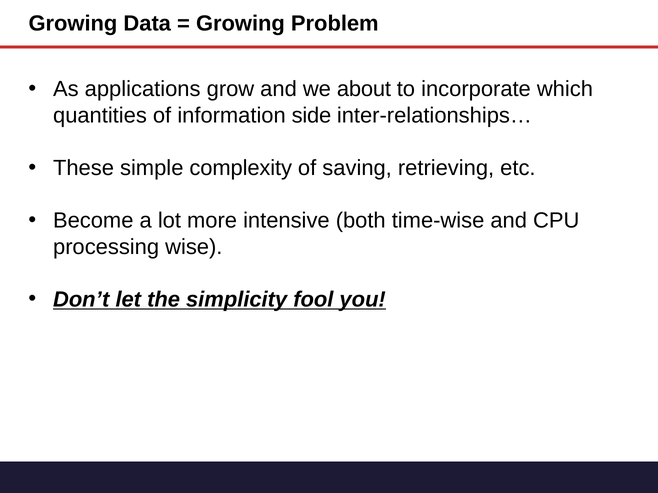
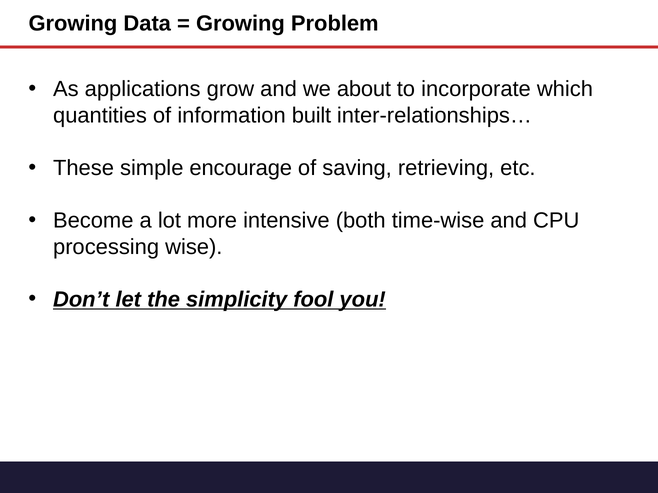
side: side -> built
complexity: complexity -> encourage
